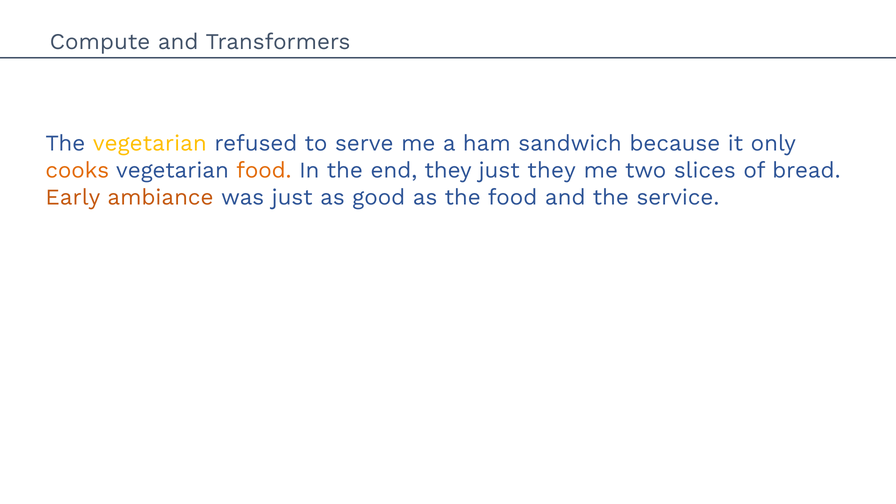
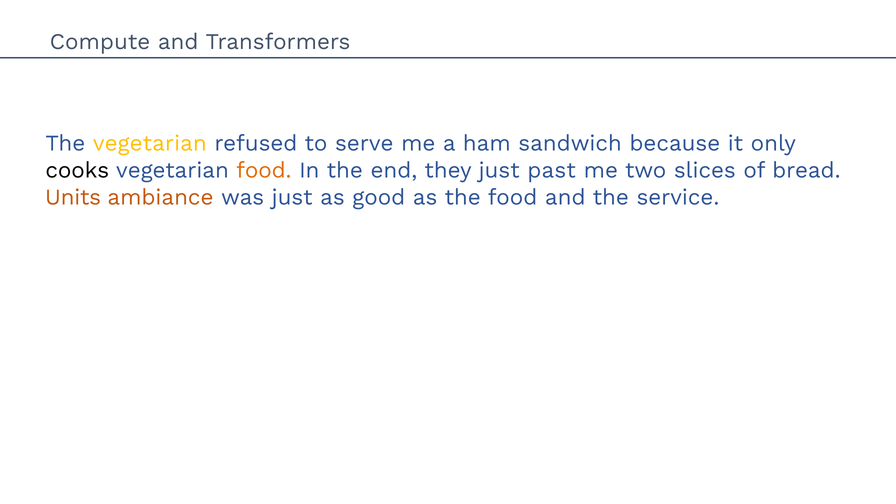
cooks colour: orange -> black
just they: they -> past
Early: Early -> Units
